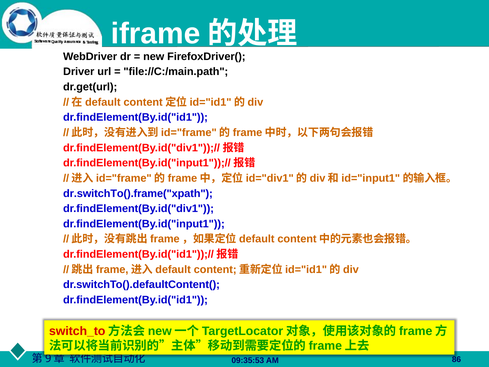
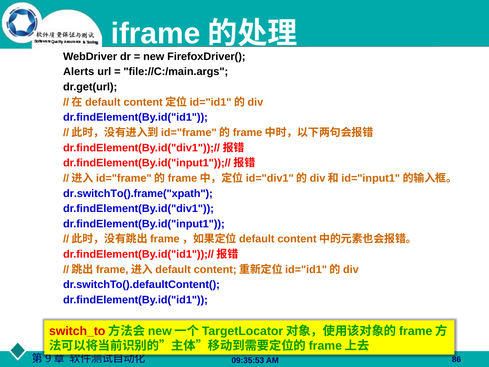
Driver: Driver -> Alerts
file://C:/main.path: file://C:/main.path -> file://C:/main.args
